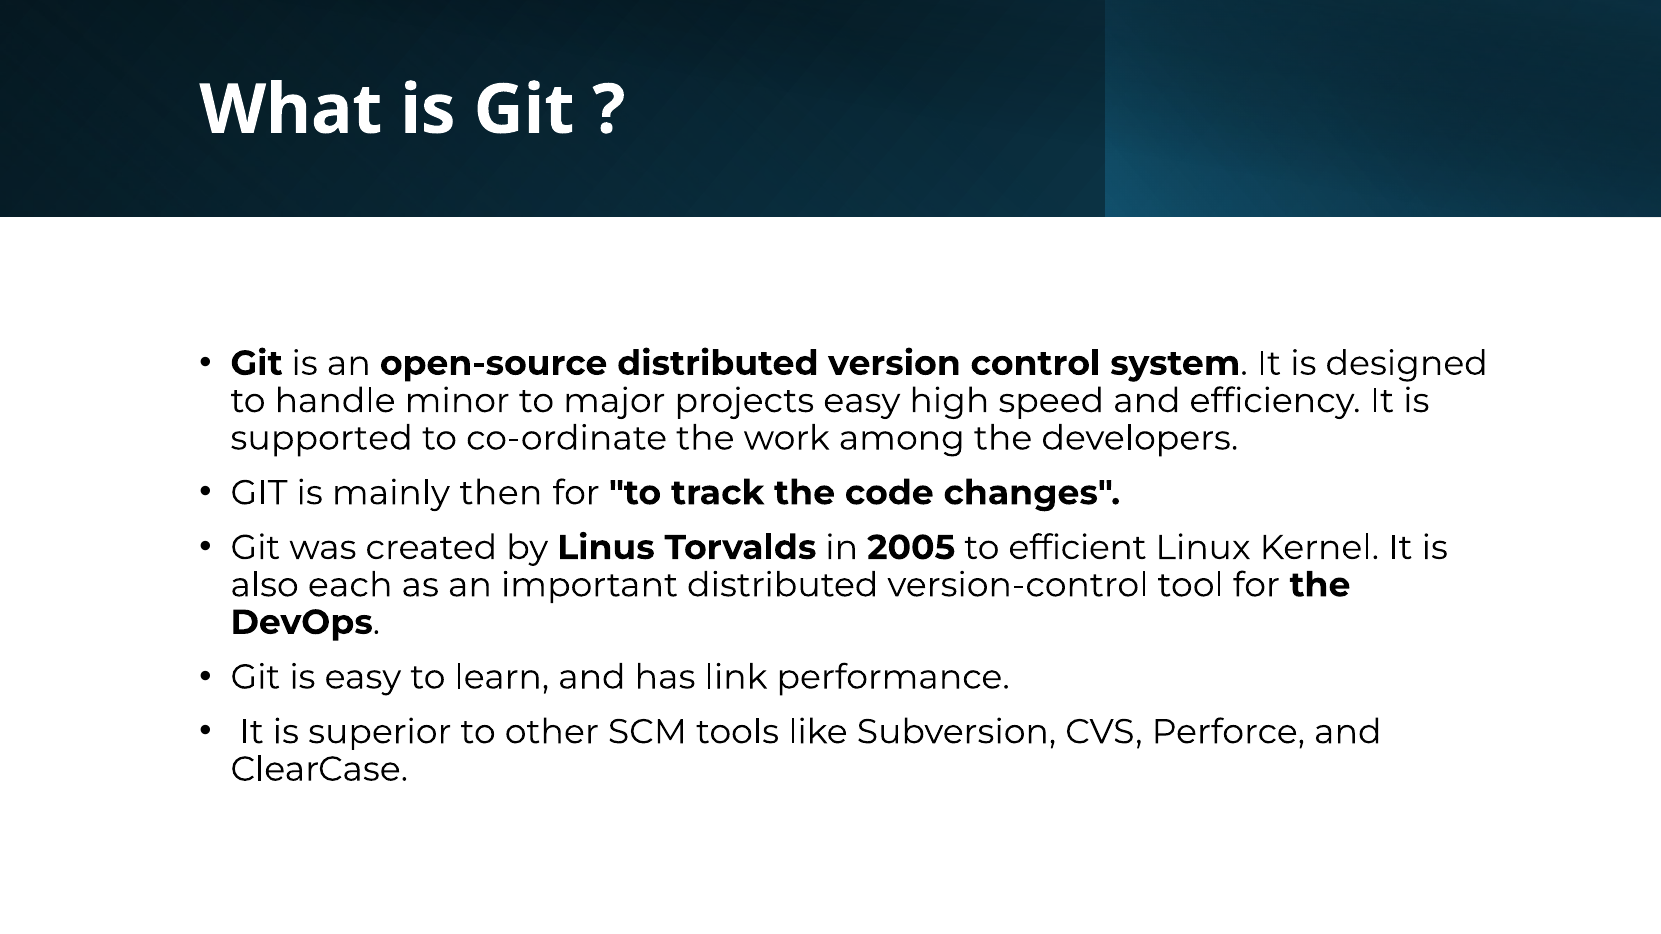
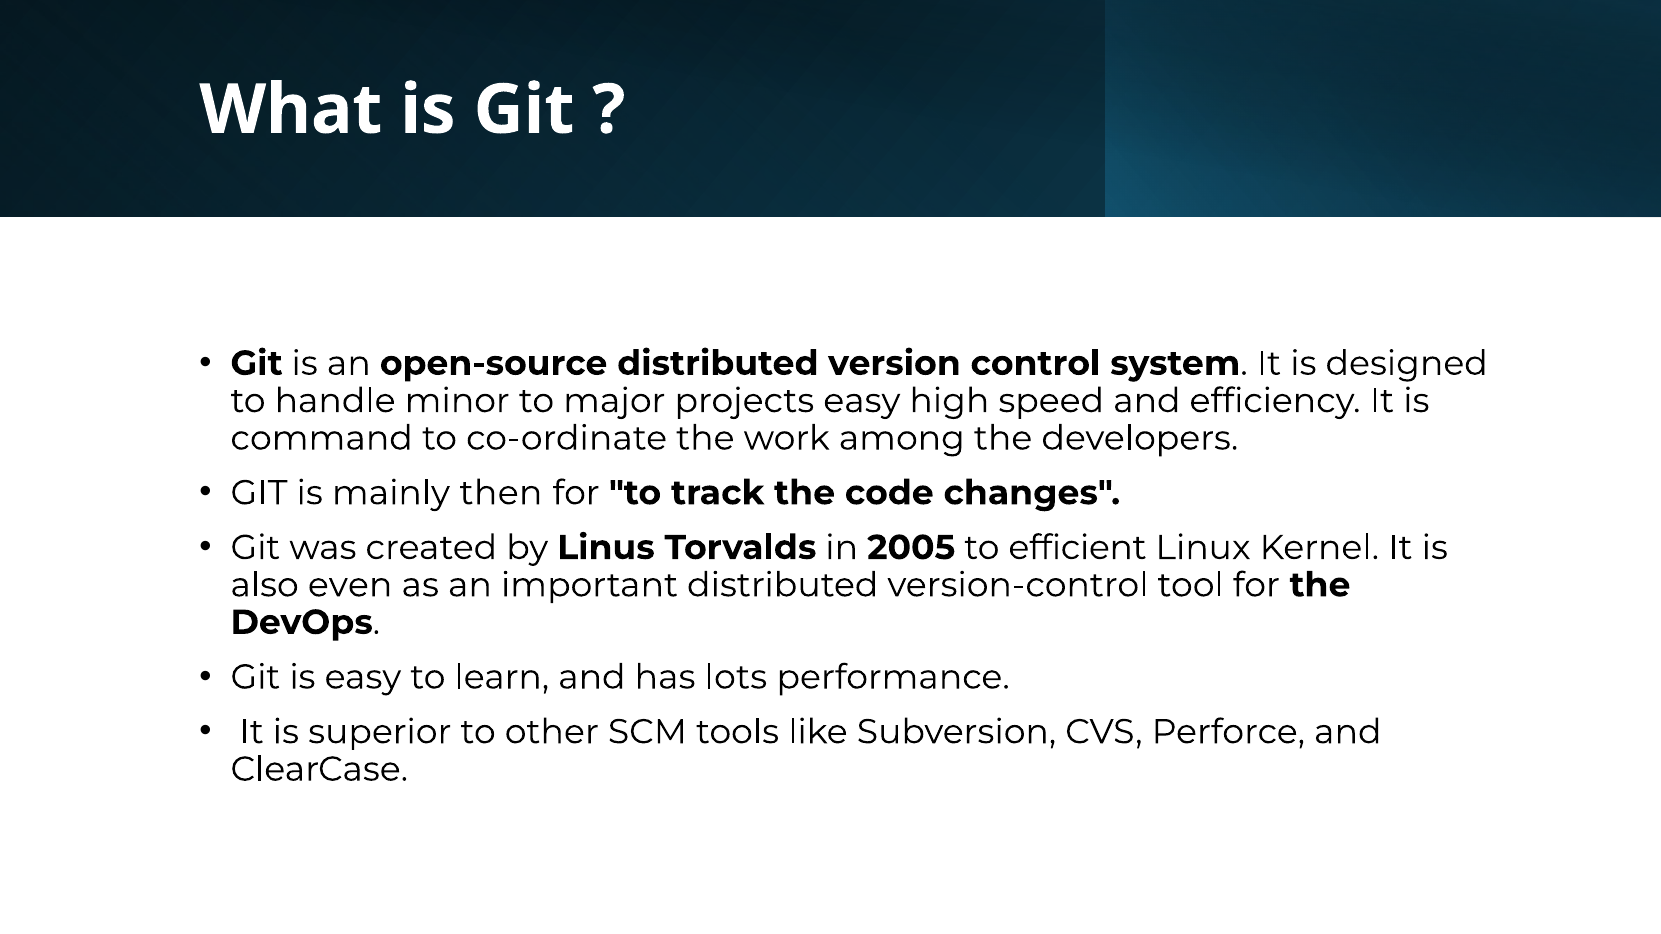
supported: supported -> command
each: each -> even
link: link -> lots
